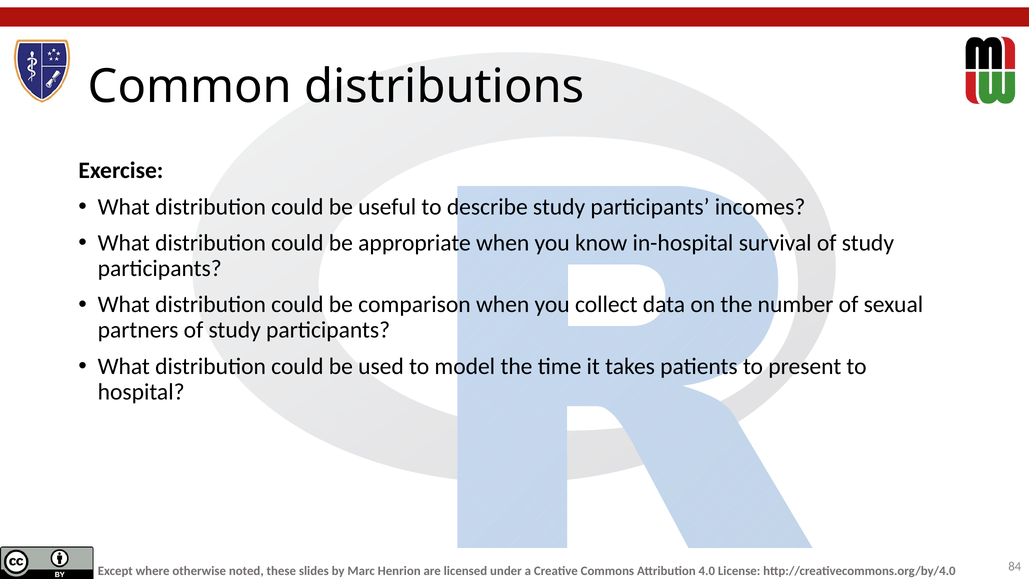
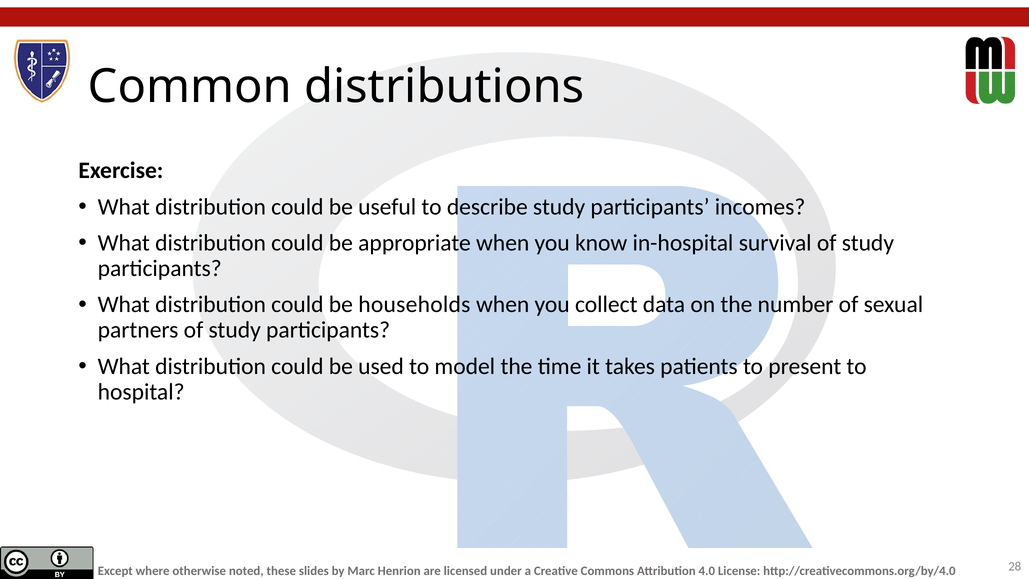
comparison: comparison -> households
84: 84 -> 28
